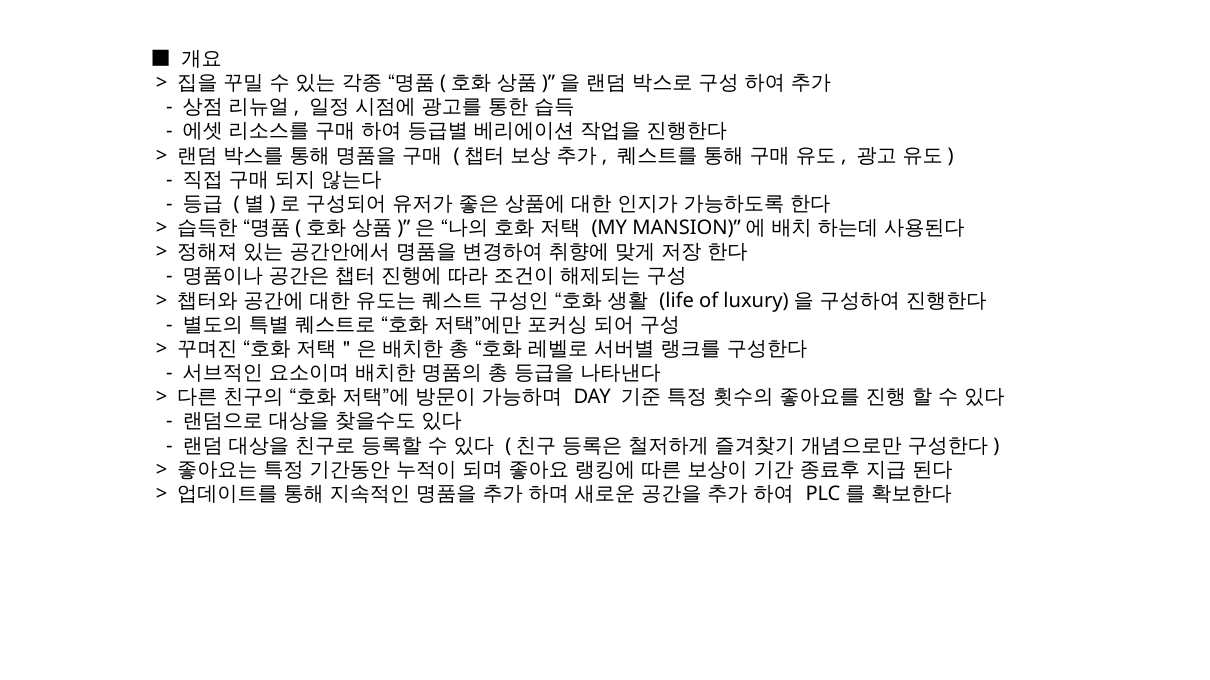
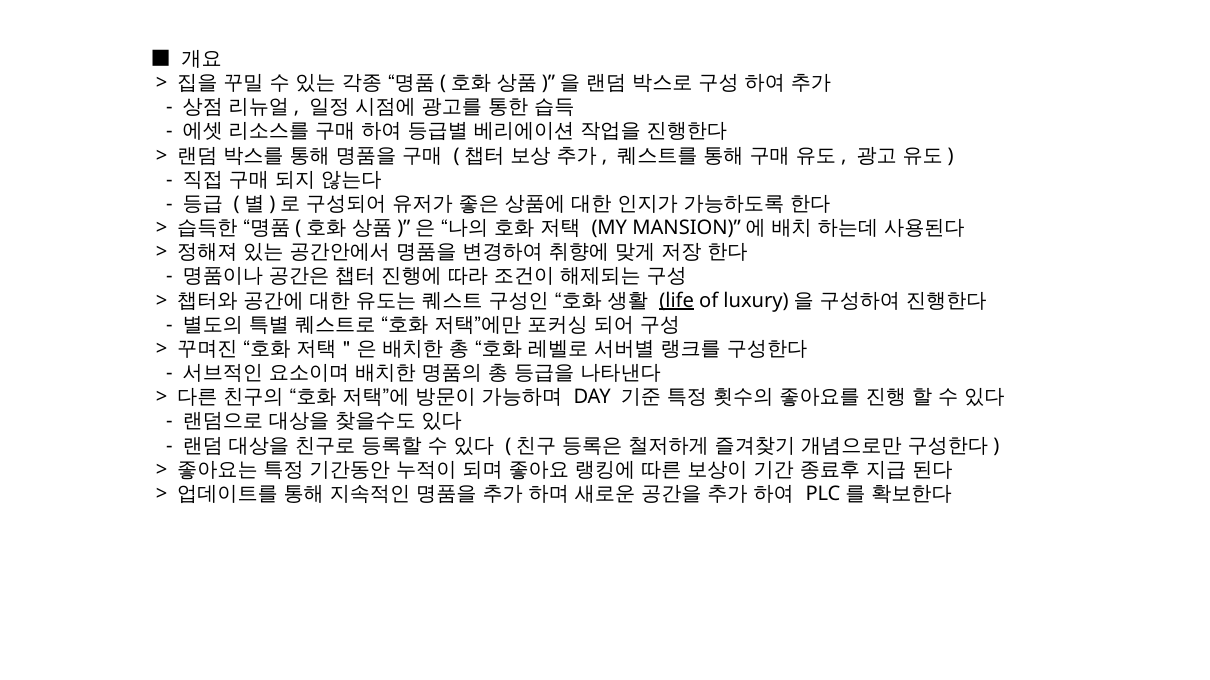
life underline: none -> present
